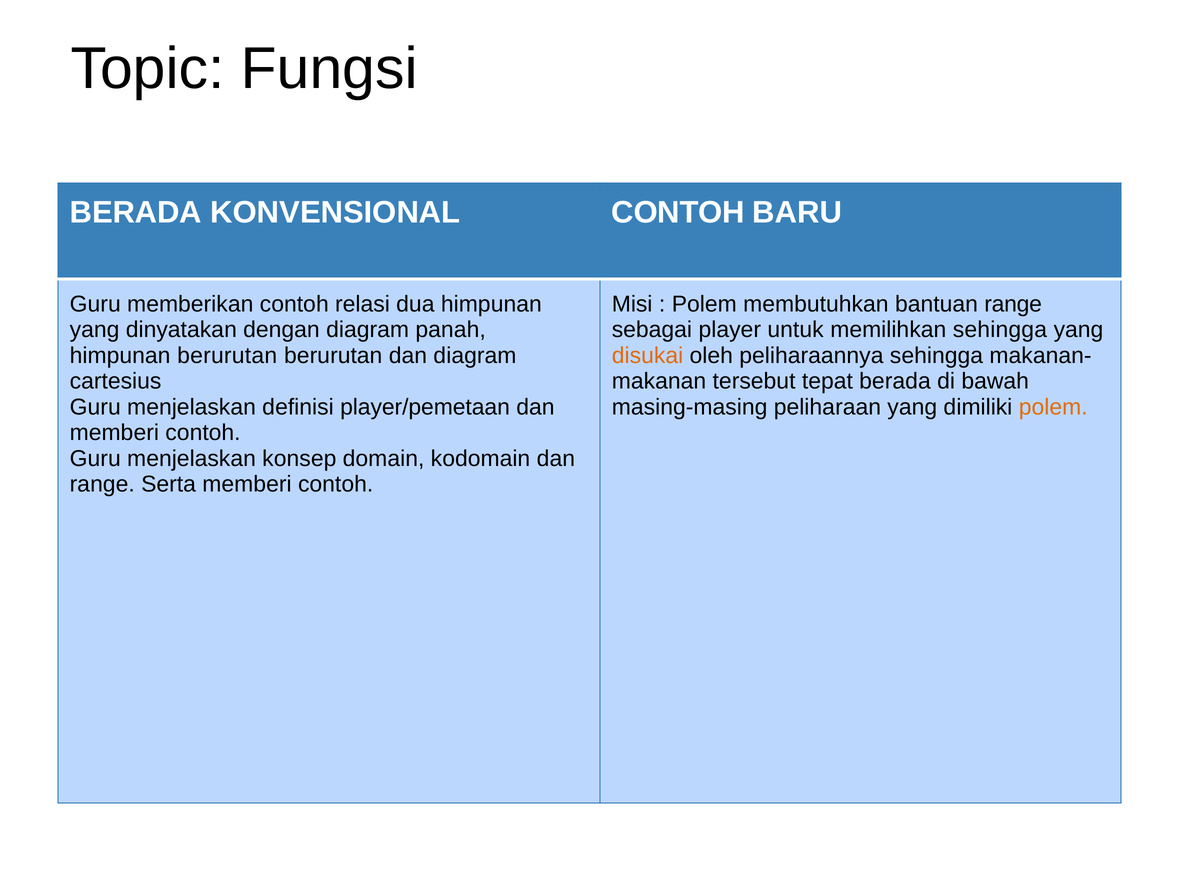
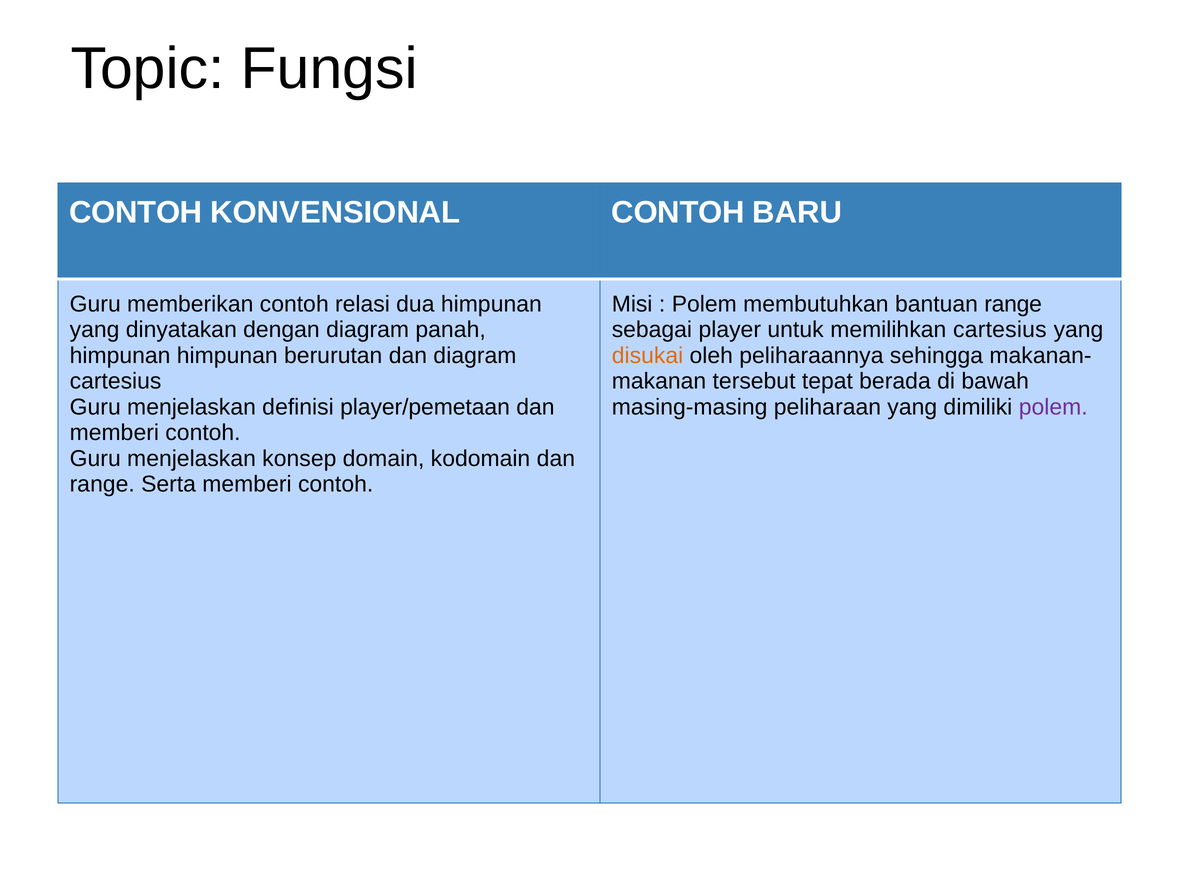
BERADA at (136, 212): BERADA -> CONTOH
memilihkan sehingga: sehingga -> cartesius
himpunan berurutan: berurutan -> himpunan
polem at (1053, 407) colour: orange -> purple
